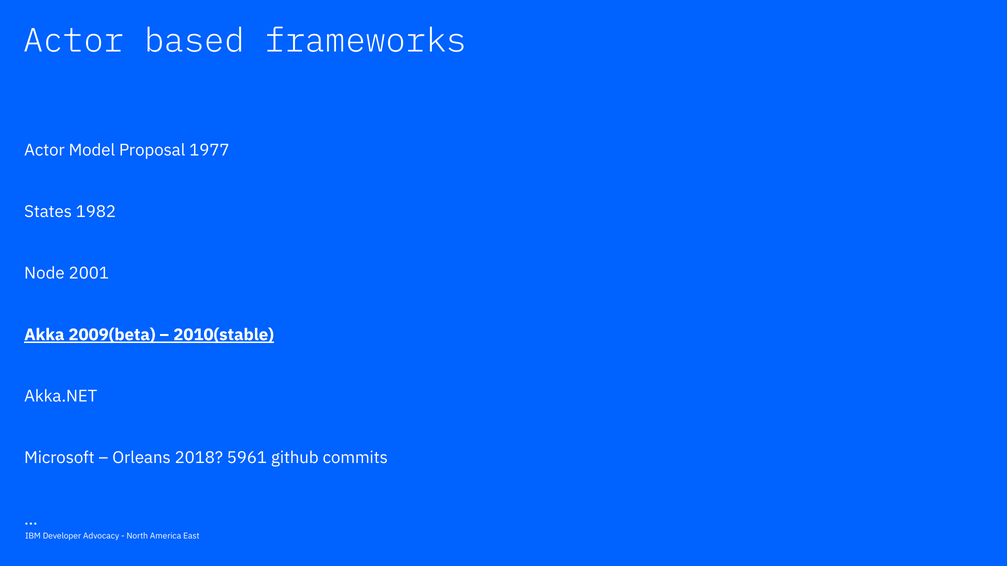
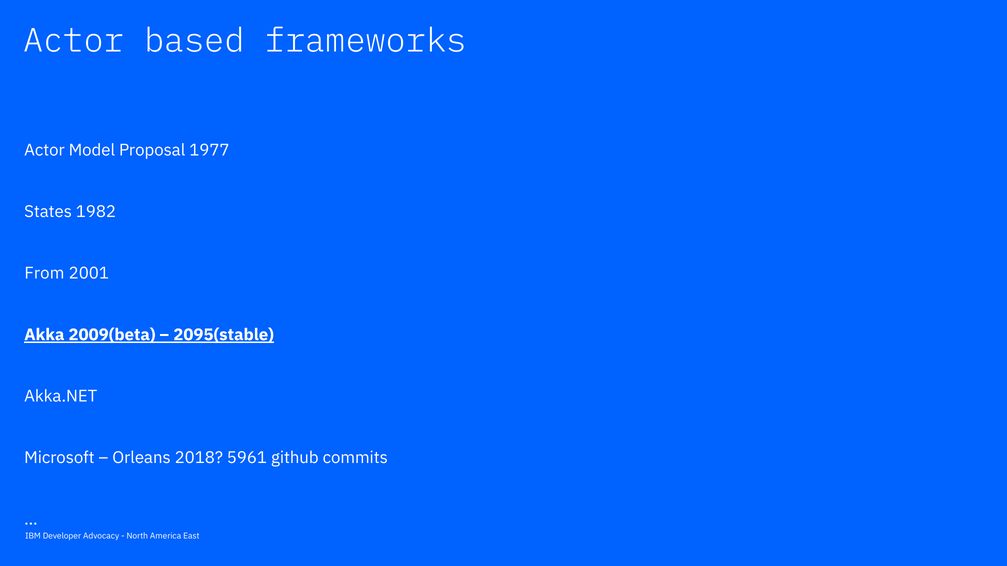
Node: Node -> From
2010(stable: 2010(stable -> 2095(stable
